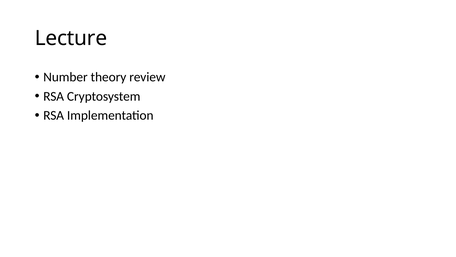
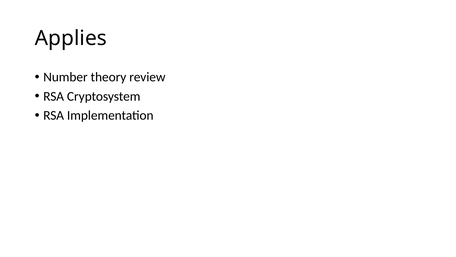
Lecture: Lecture -> Applies
